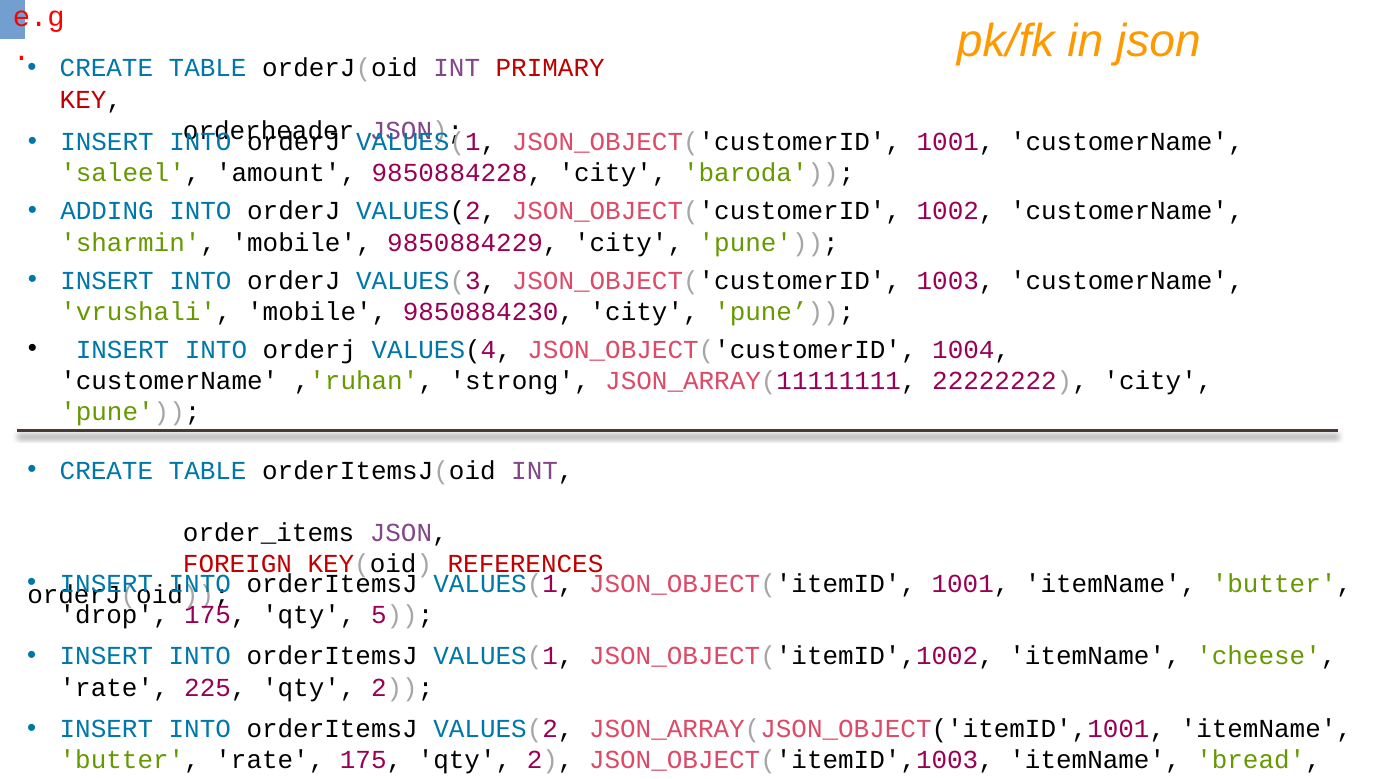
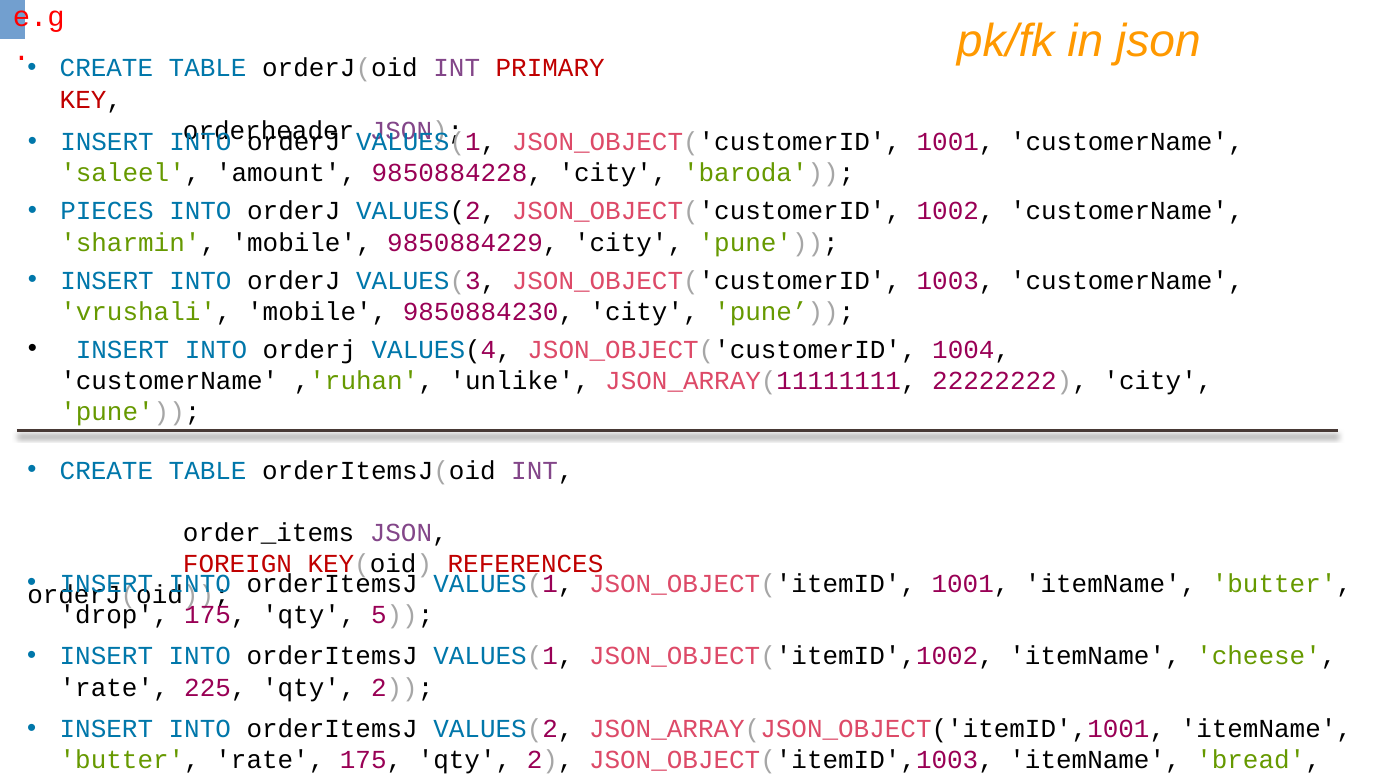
ADDING: ADDING -> PIECES
strong: strong -> unlike
